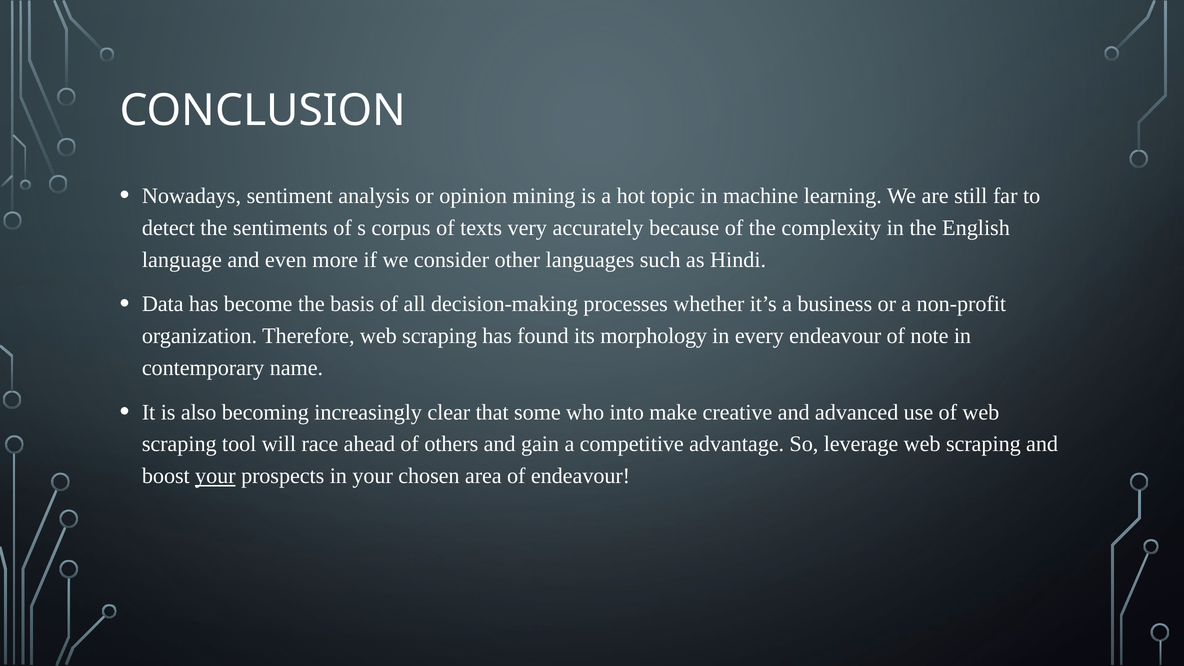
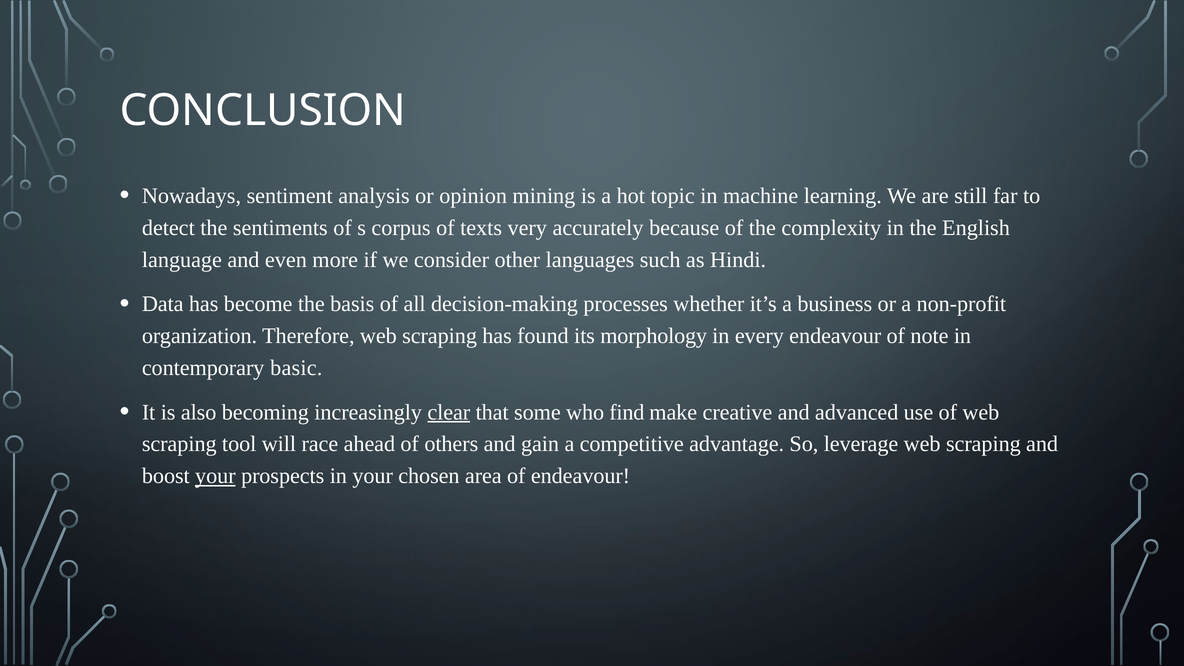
name: name -> basic
clear underline: none -> present
into: into -> find
